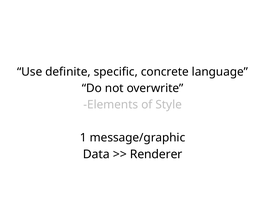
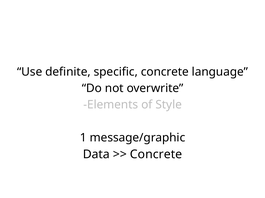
Renderer at (156, 155): Renderer -> Concrete
